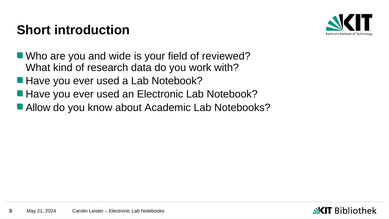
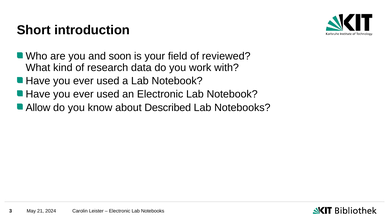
wide: wide -> soon
Academic: Academic -> Described
